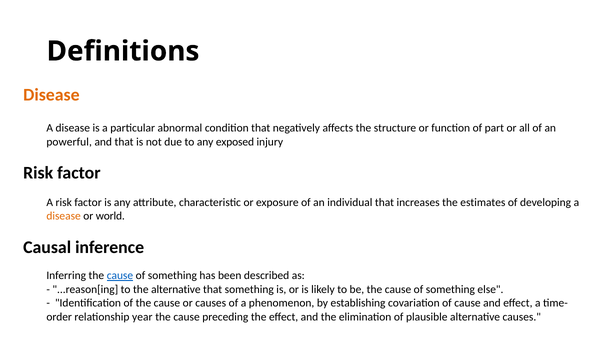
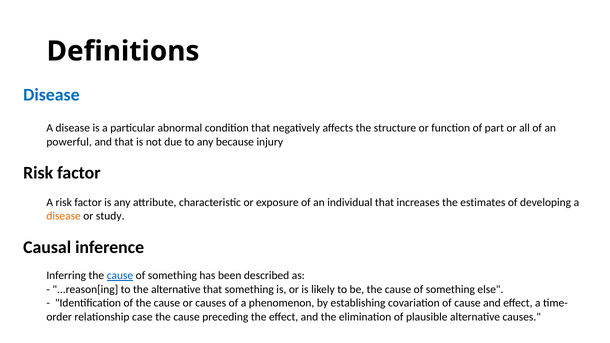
Disease at (51, 95) colour: orange -> blue
exposed: exposed -> because
world: world -> study
year: year -> case
